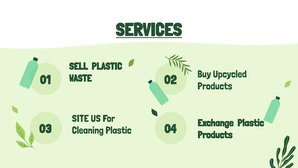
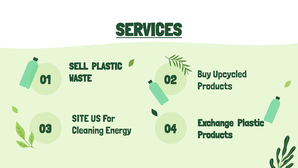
Cleaning Plastic: Plastic -> Energy
